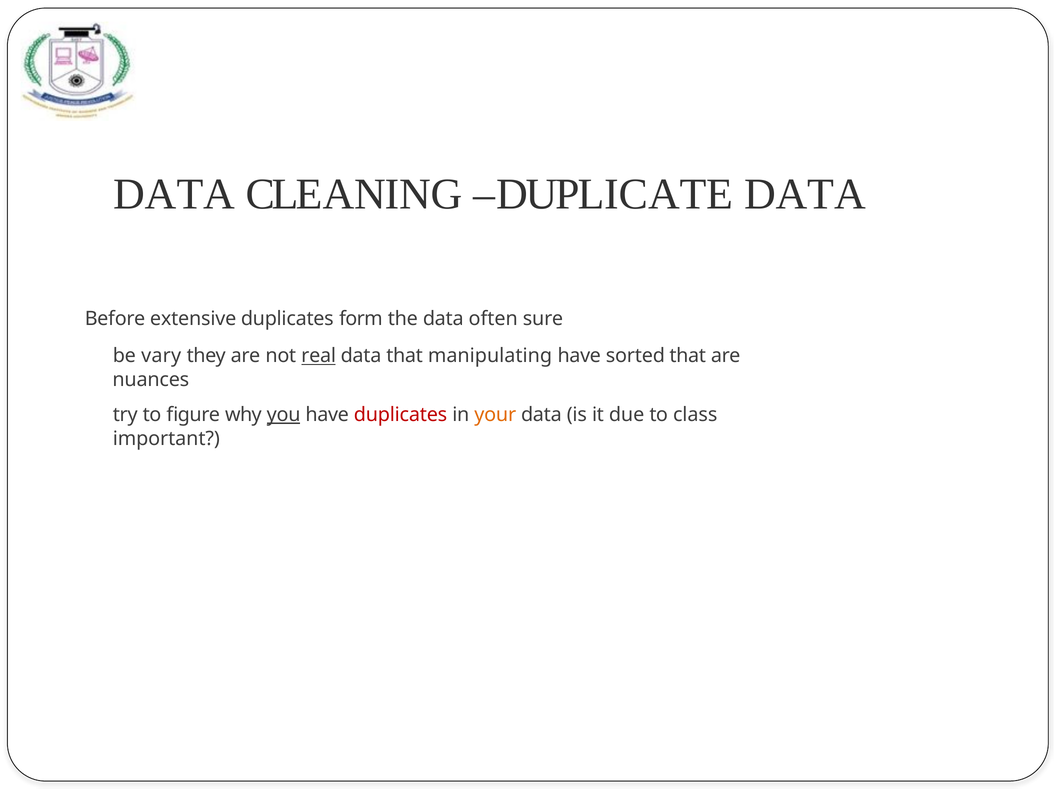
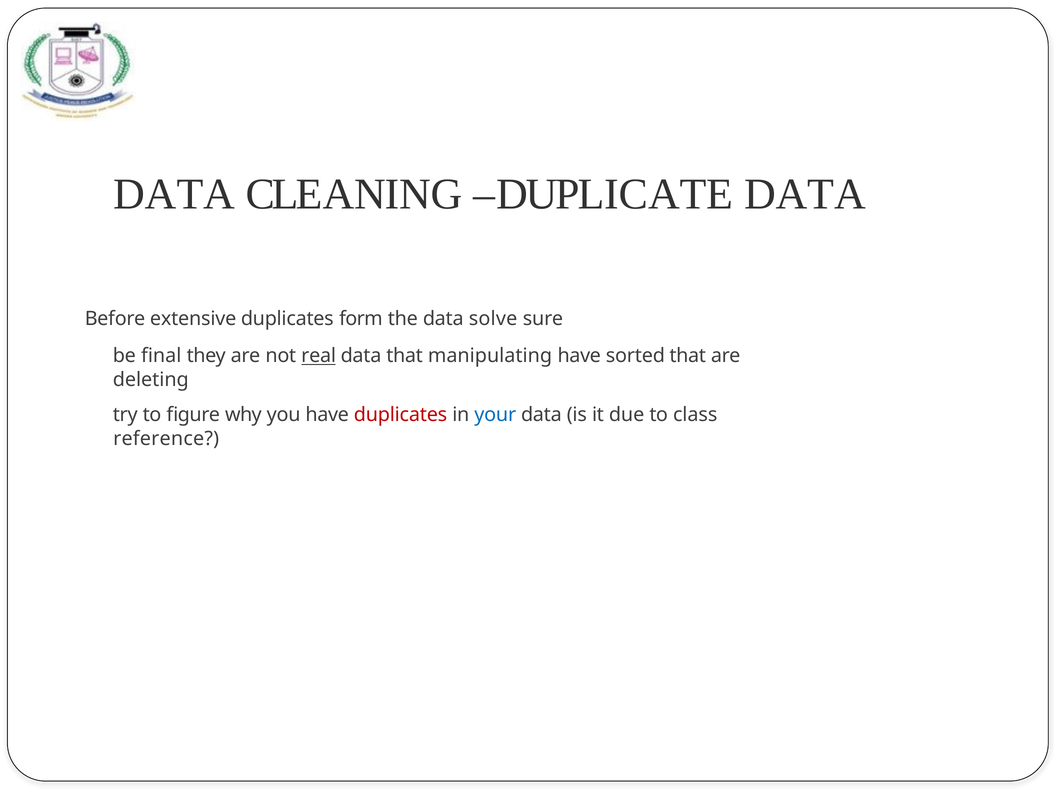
often: often -> solve
vary: vary -> final
nuances: nuances -> deleting
you underline: present -> none
your colour: orange -> blue
important: important -> reference
